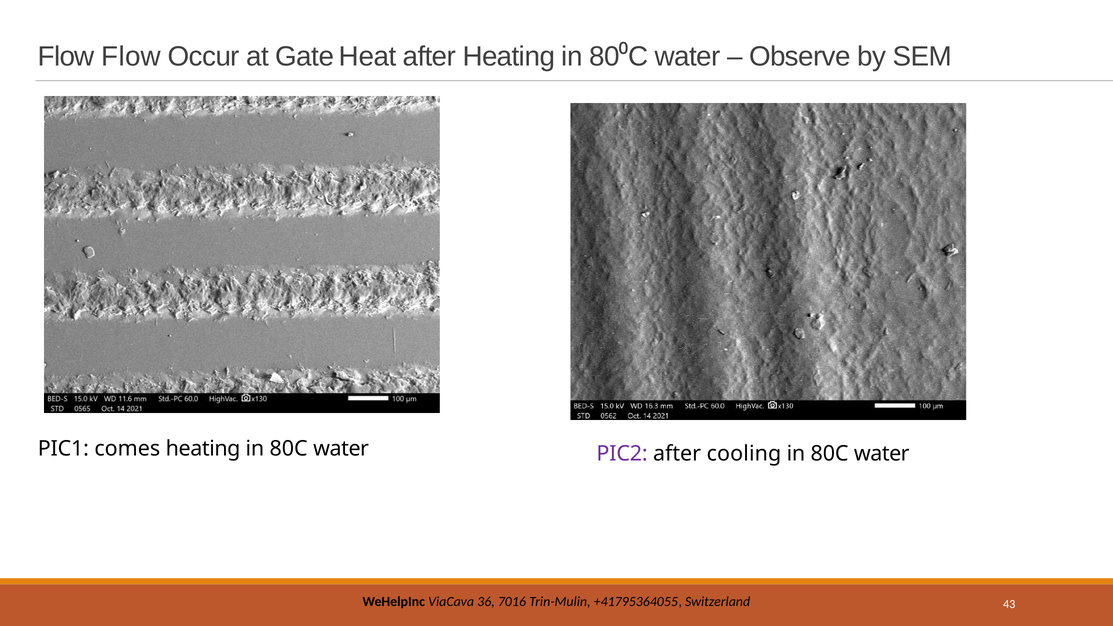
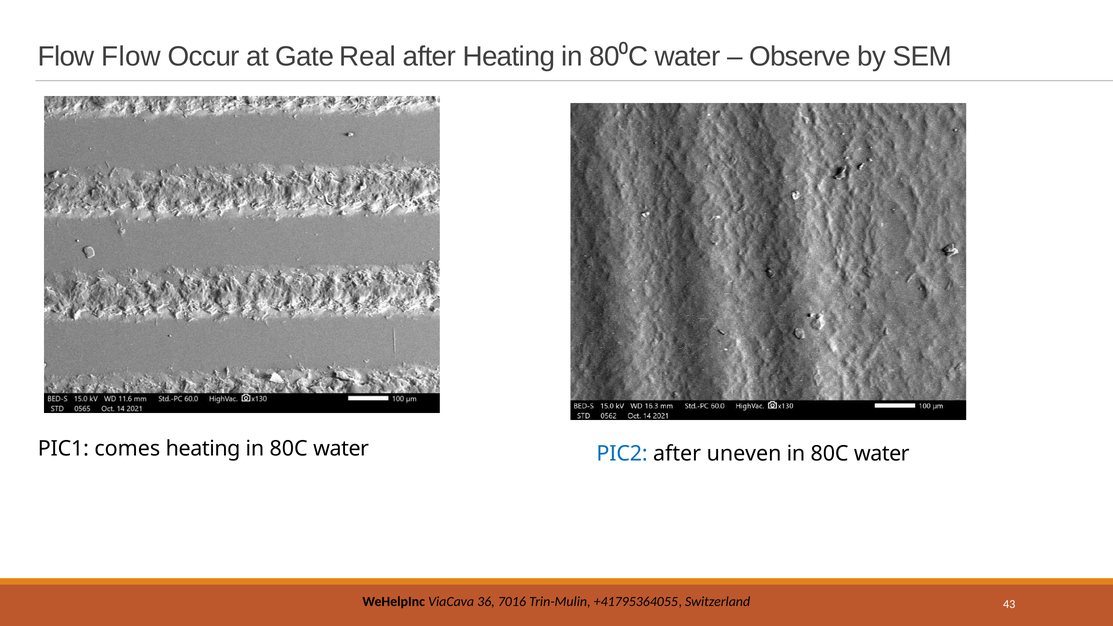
Heat: Heat -> Real
PIC2 colour: purple -> blue
cooling: cooling -> uneven
